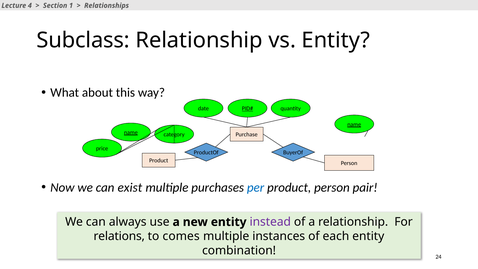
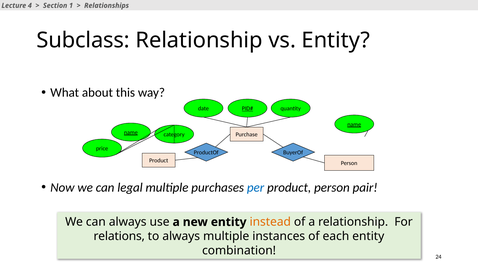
exist: exist -> legal
instead colour: purple -> orange
to comes: comes -> always
